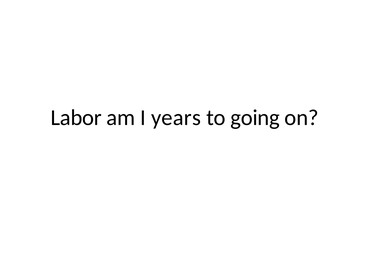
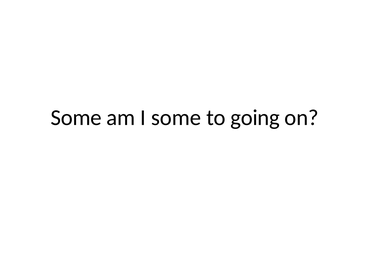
Labor at (76, 118): Labor -> Some
I years: years -> some
